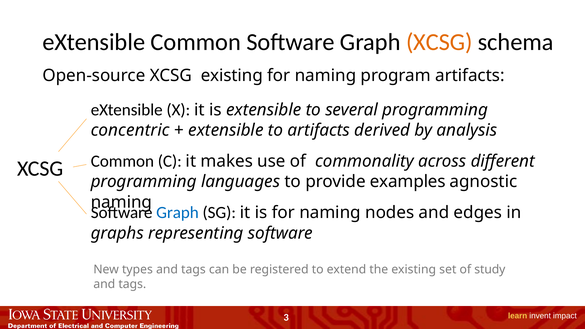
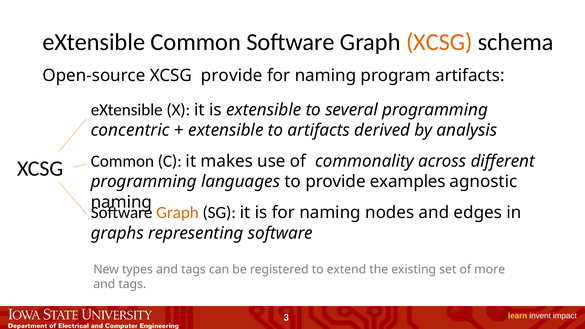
XCSG existing: existing -> provide
Graph at (177, 213) colour: blue -> orange
study: study -> more
